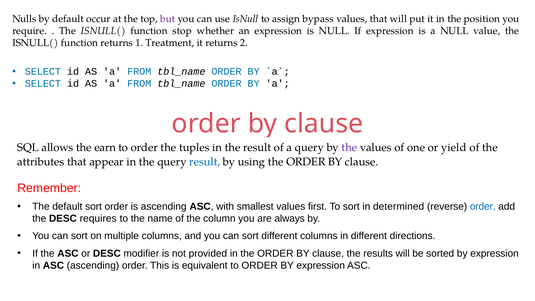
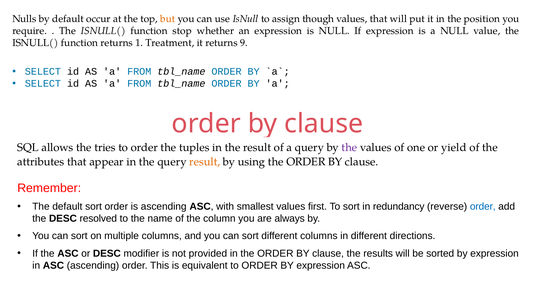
but colour: purple -> orange
bypass: bypass -> though
2: 2 -> 9
earn: earn -> tries
result at (205, 162) colour: blue -> orange
determined: determined -> redundancy
requires: requires -> resolved
